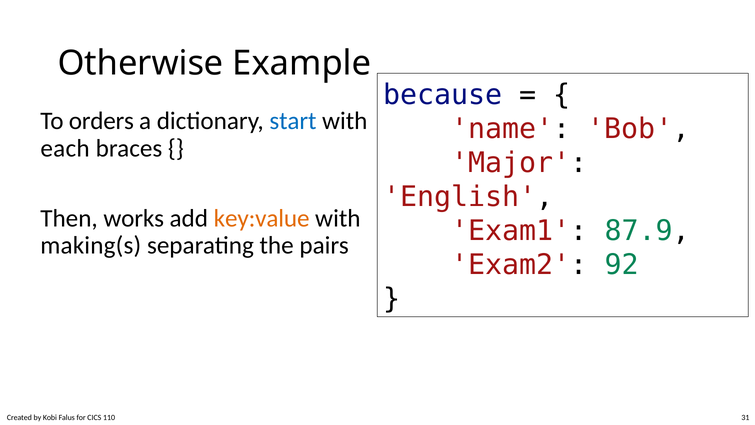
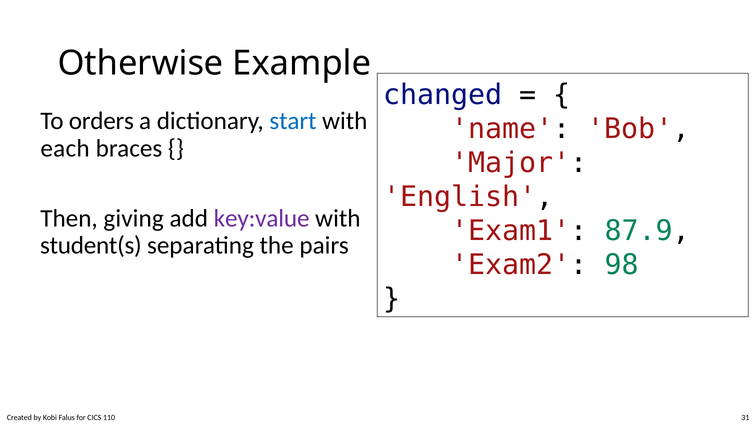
because: because -> changed
works: works -> giving
key:value colour: orange -> purple
making(s: making(s -> student(s
92: 92 -> 98
